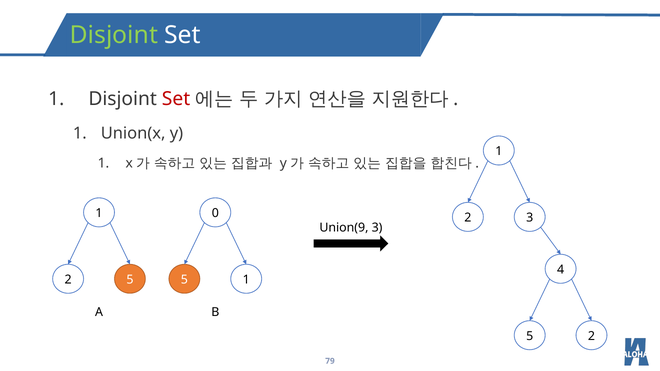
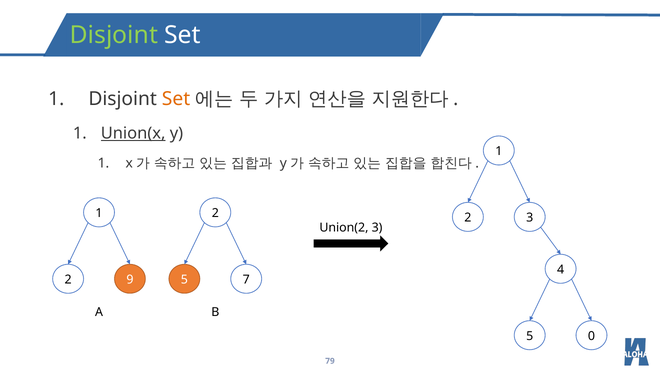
Set at (176, 99) colour: red -> orange
Union(x underline: none -> present
0 at (215, 213): 0 -> 2
Union(9: Union(9 -> Union(2
2 5: 5 -> 9
5 1: 1 -> 7
5 2: 2 -> 0
